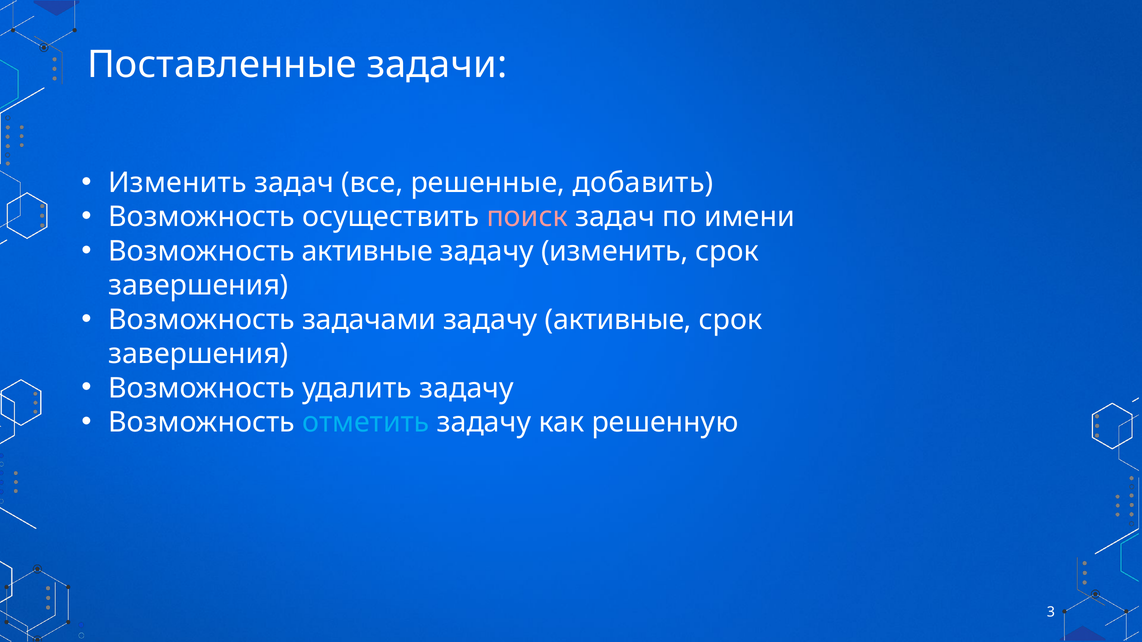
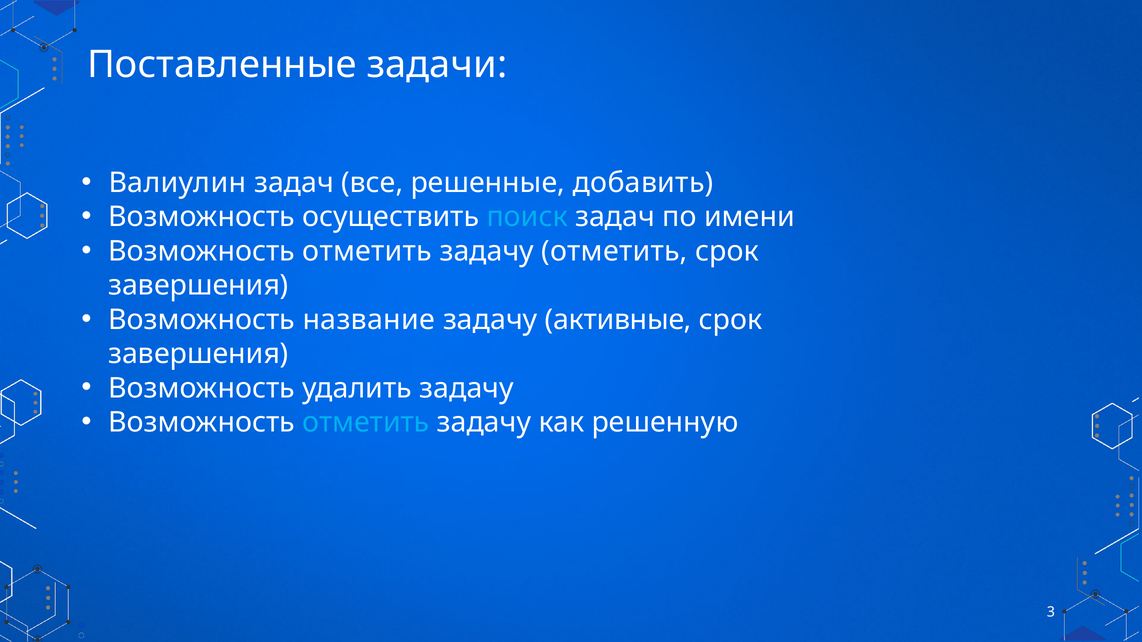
Изменить at (177, 183): Изменить -> Валиулин
поиск colour: pink -> light blue
активные at (367, 251): активные -> отметить
задачу изменить: изменить -> отметить
задачами: задачами -> название
